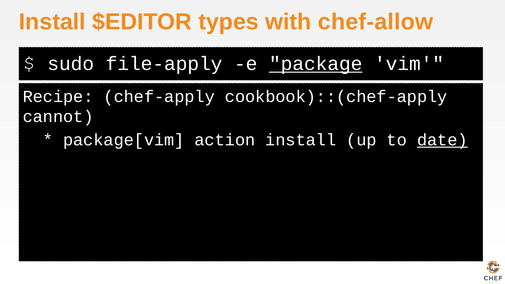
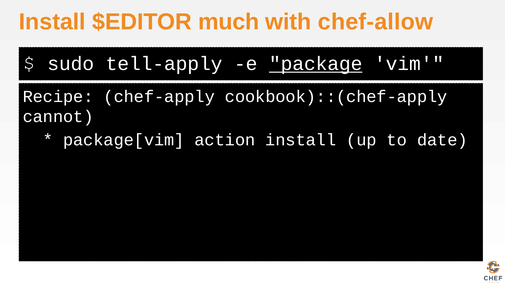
types: types -> much
file-apply: file-apply -> tell-apply
date underline: present -> none
